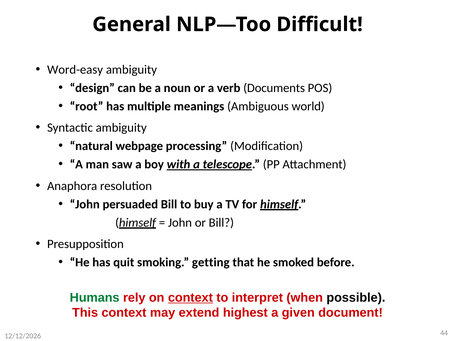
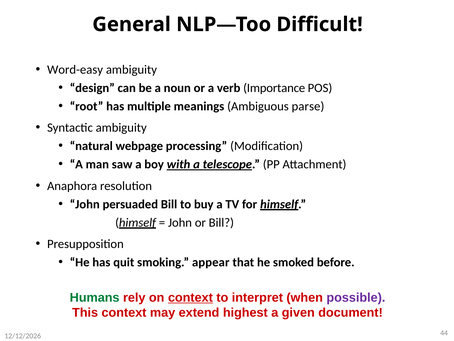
Documents: Documents -> Importance
world: world -> parse
getting: getting -> appear
possible colour: black -> purple
